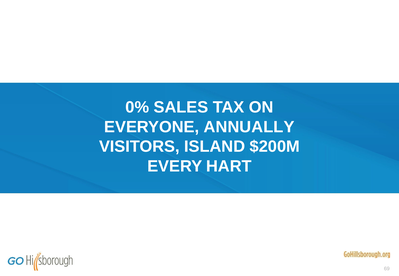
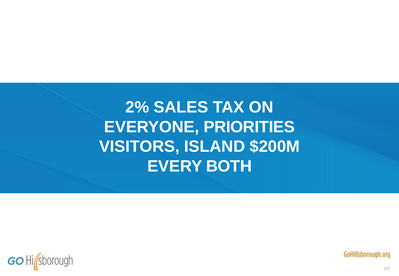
0%: 0% -> 2%
ANNUALLY: ANNUALLY -> PRIORITIES
HART: HART -> BOTH
